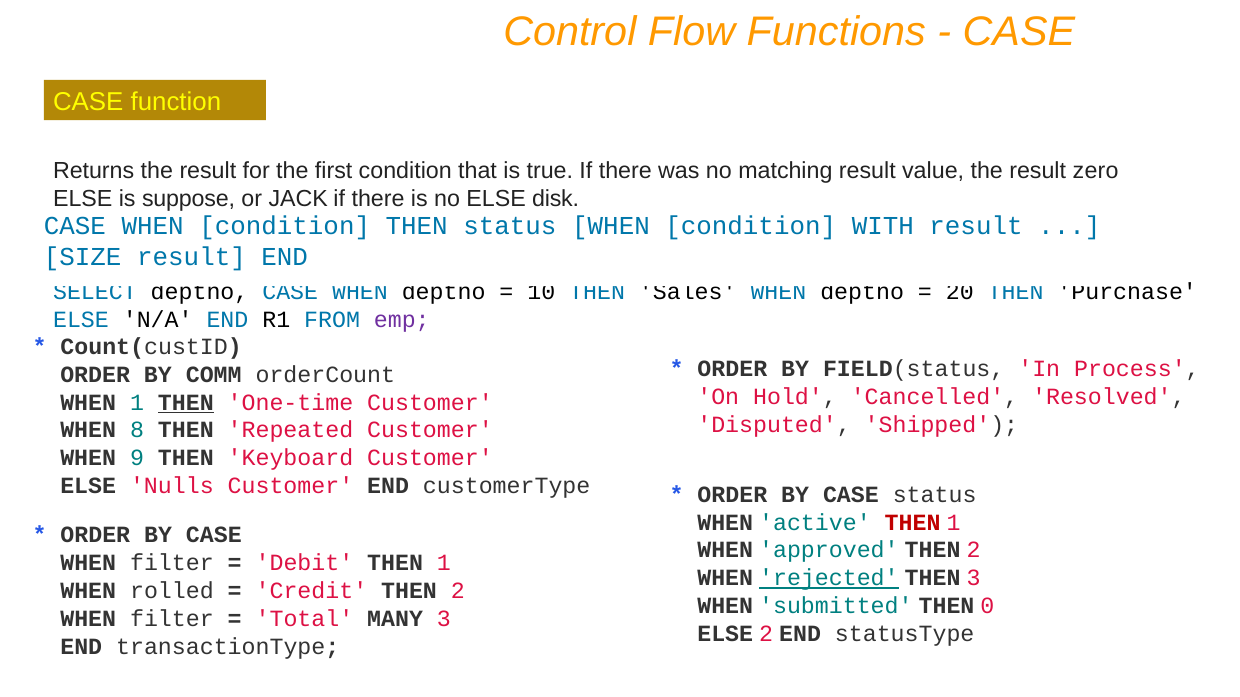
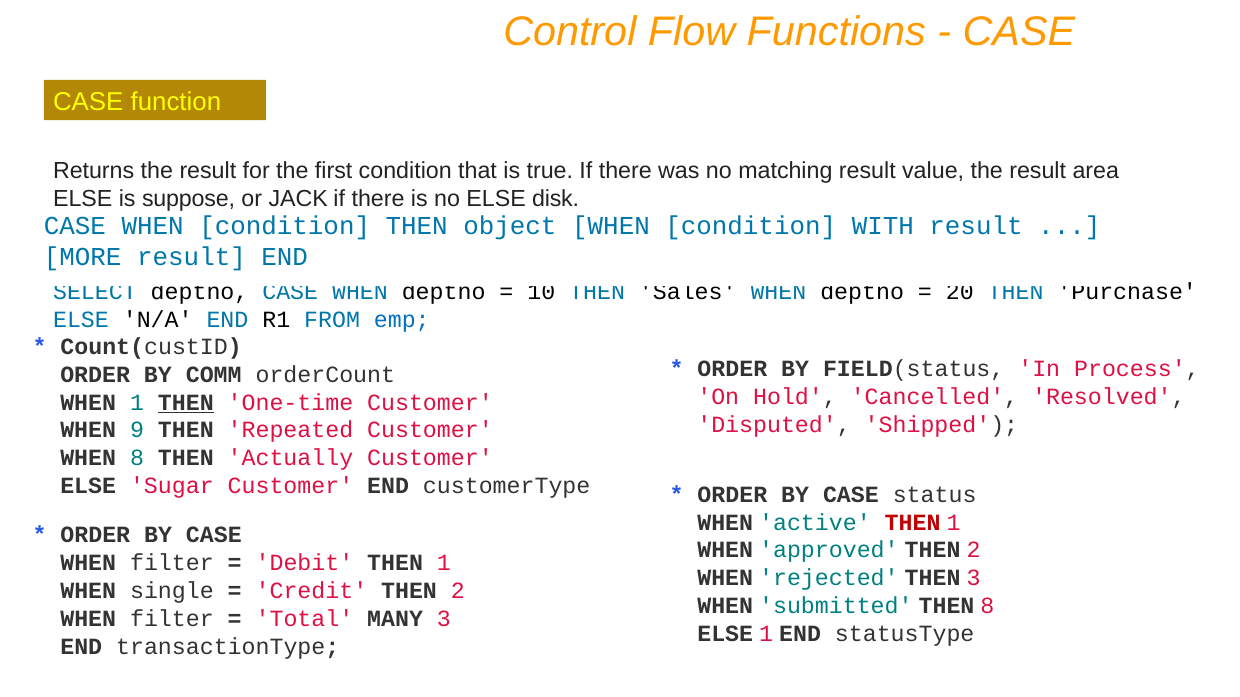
zero: zero -> area
THEN status: status -> object
SIZE: SIZE -> MORE
emp colour: purple -> blue
8: 8 -> 9
WHEN 9: 9 -> 8
Keyboard: Keyboard -> Actually
Nulls: Nulls -> Sugar
rejected underline: present -> none
rolled: rolled -> single
THEN 0: 0 -> 8
ELSE 2: 2 -> 1
